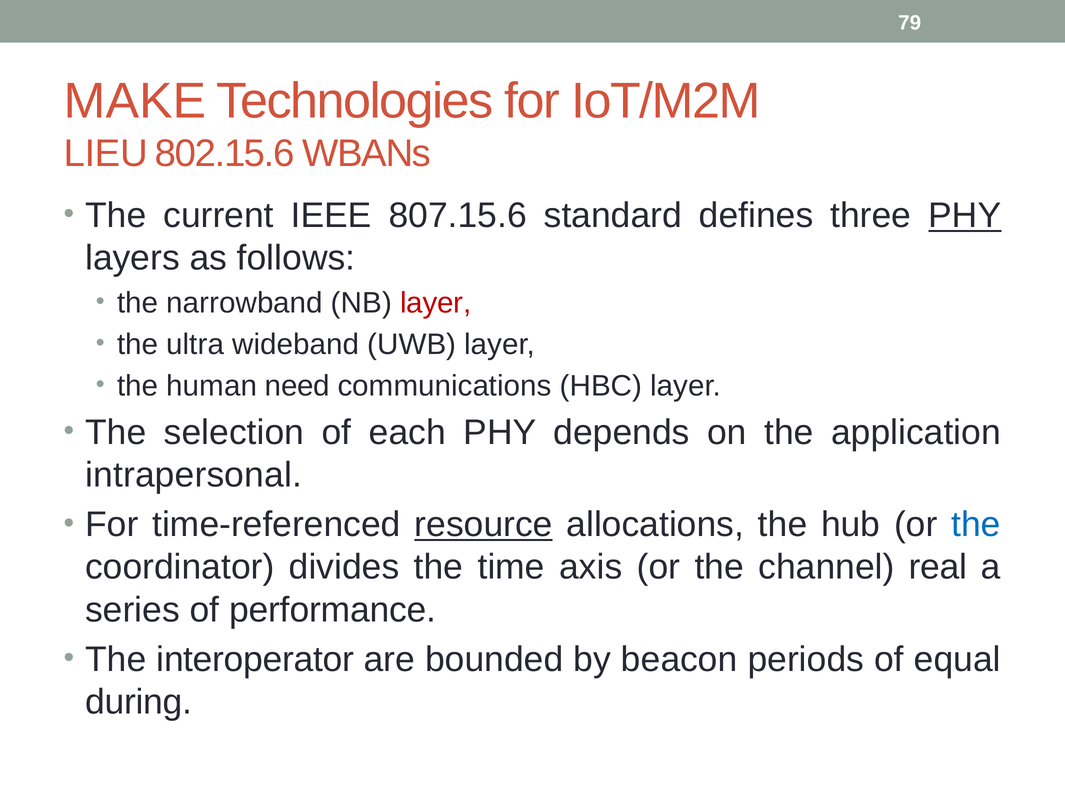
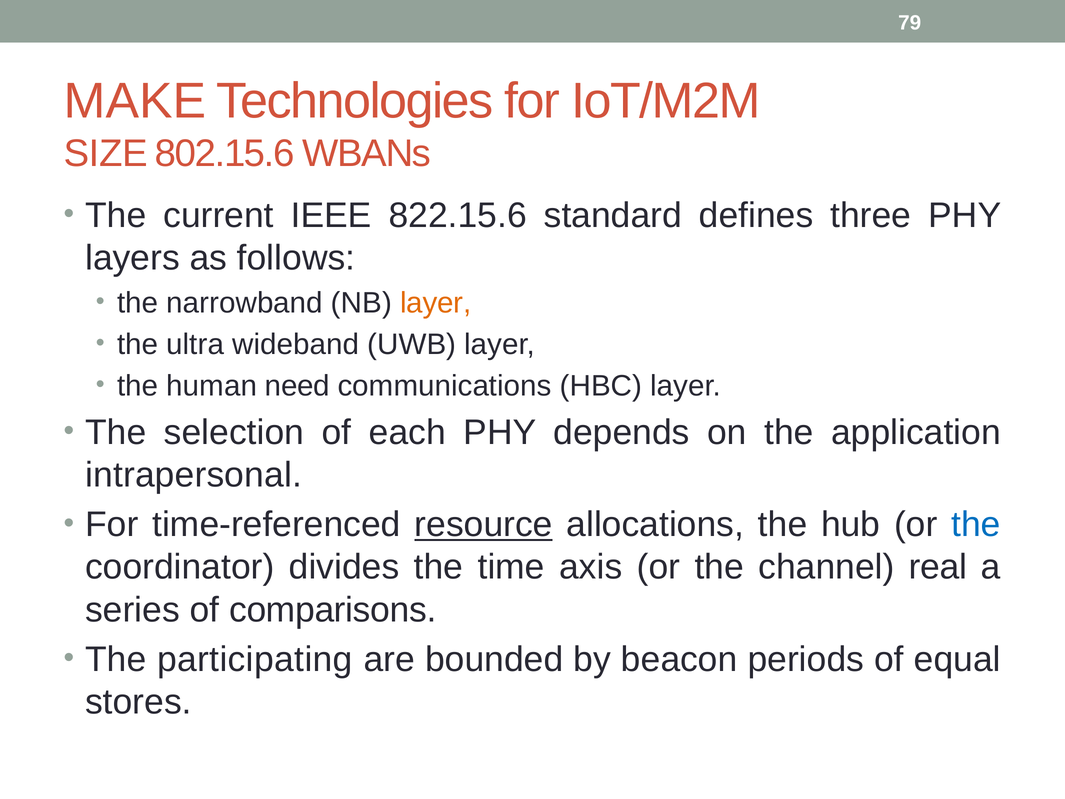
LIEU: LIEU -> SIZE
807.15.6: 807.15.6 -> 822.15.6
PHY at (965, 215) underline: present -> none
layer at (436, 303) colour: red -> orange
performance: performance -> comparisons
interoperator: interoperator -> participating
during: during -> stores
